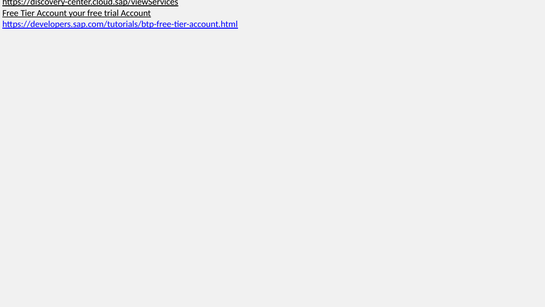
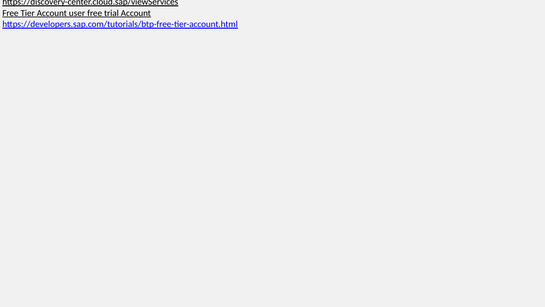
your: your -> user
